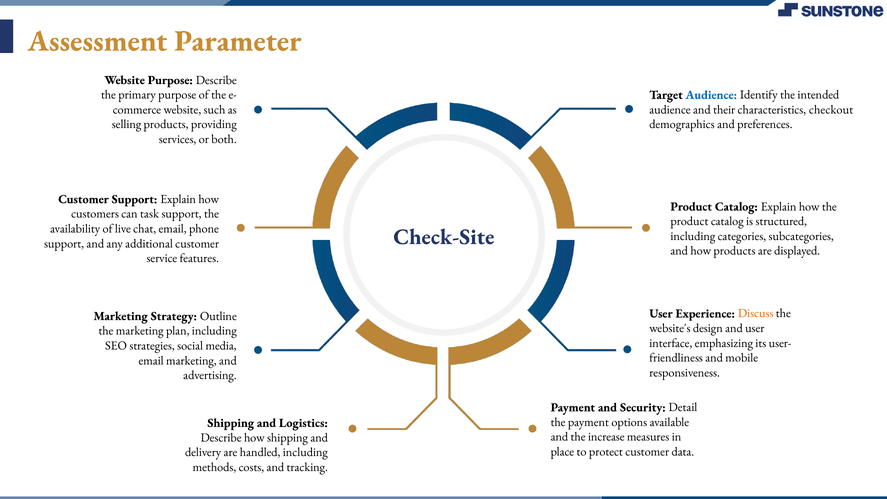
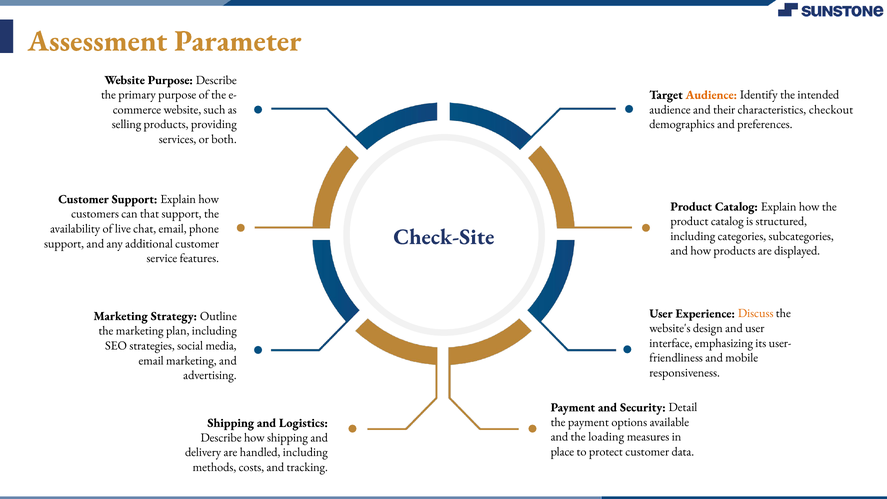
Audience at (711, 95) colour: blue -> orange
task: task -> that
increase: increase -> loading
